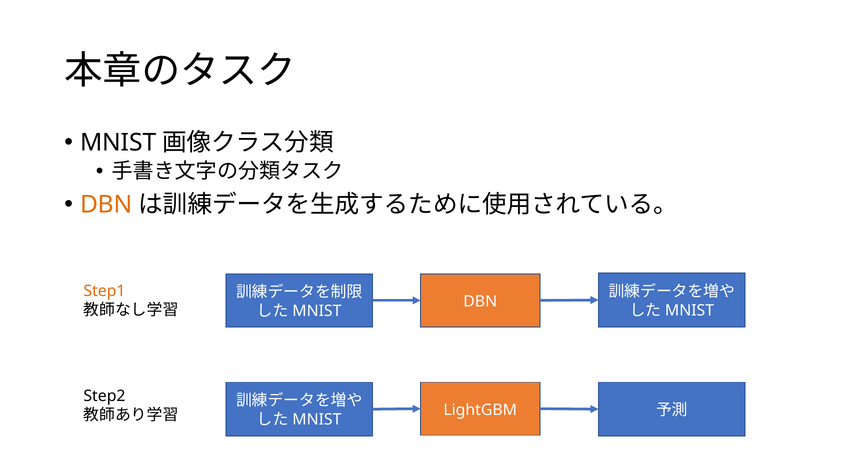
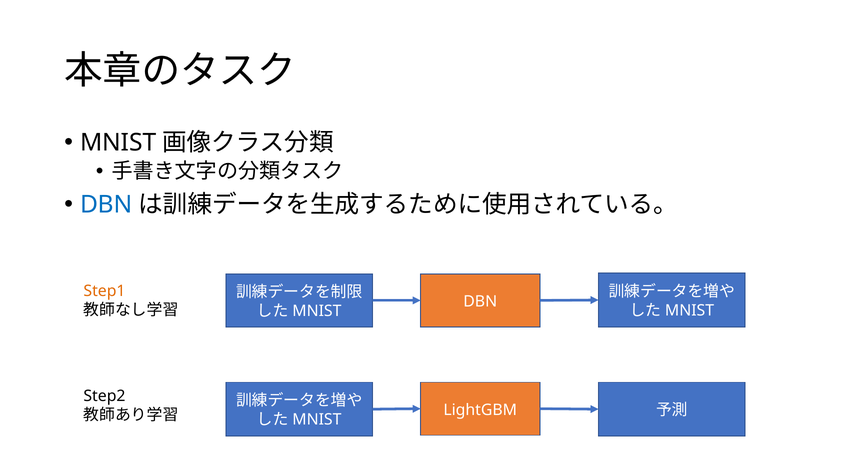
DBN at (106, 205) colour: orange -> blue
